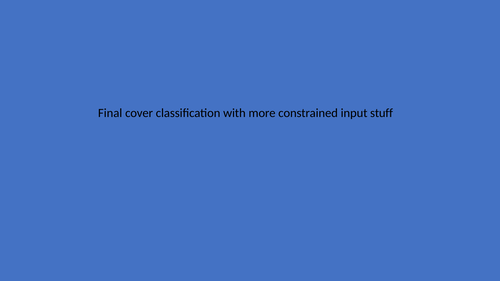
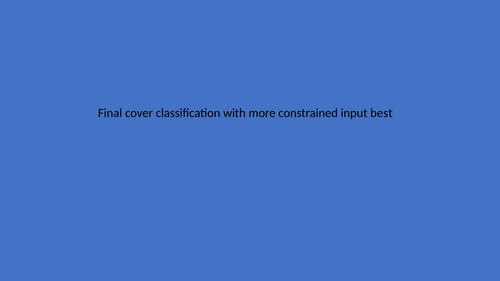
stuff: stuff -> best
